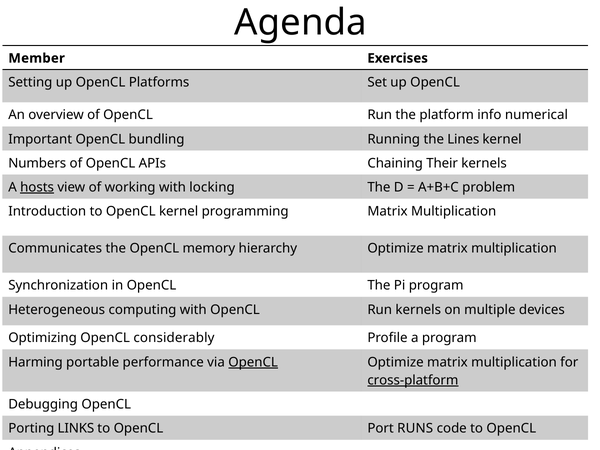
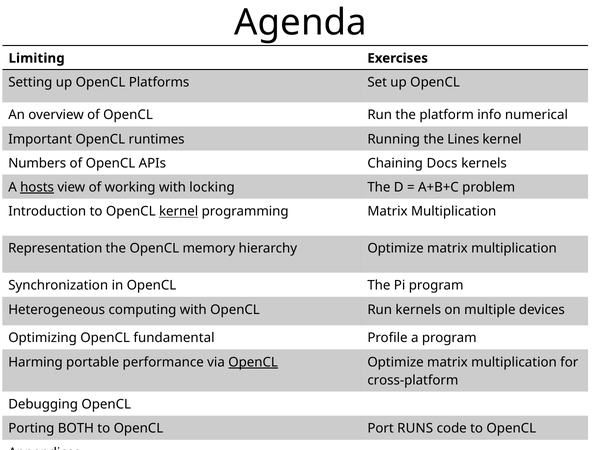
Member: Member -> Limiting
bundling: bundling -> runtimes
Their: Their -> Docs
kernel at (179, 212) underline: none -> present
Communicates: Communicates -> Representation
considerably: considerably -> fundamental
cross-platform underline: present -> none
LINKS: LINKS -> BOTH
